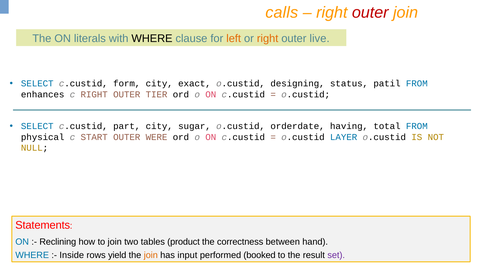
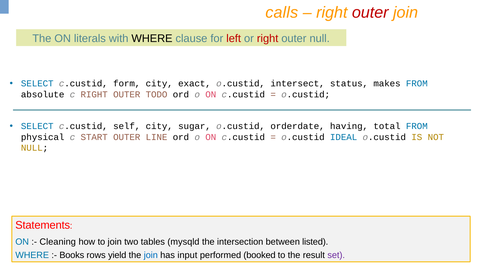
left colour: orange -> red
right at (268, 38) colour: orange -> red
outer live: live -> null
designing: designing -> intersect
patil: patil -> makes
enhances: enhances -> absolute
TIER: TIER -> TODO
part: part -> self
WERE: WERE -> LINE
LAYER: LAYER -> IDEAL
Reclining: Reclining -> Cleaning
product: product -> mysqld
correctness: correctness -> intersection
hand: hand -> listed
Inside: Inside -> Books
join at (151, 255) colour: orange -> blue
